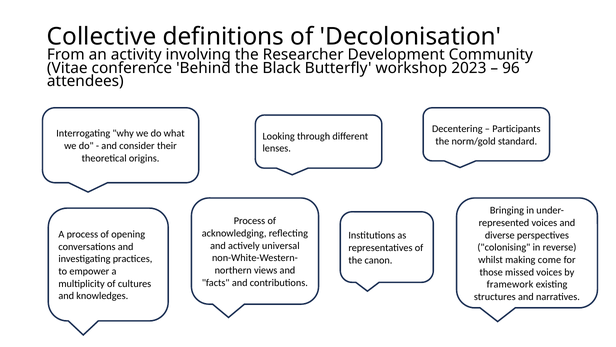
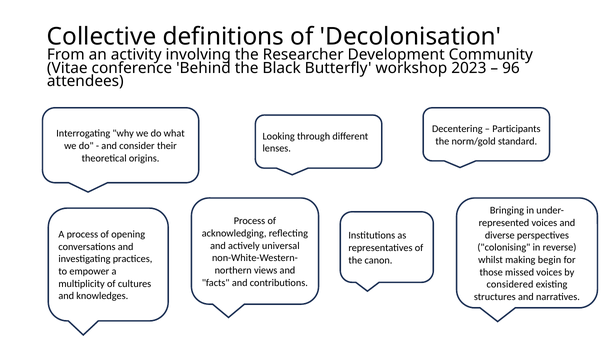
come: come -> begin
framework: framework -> considered
